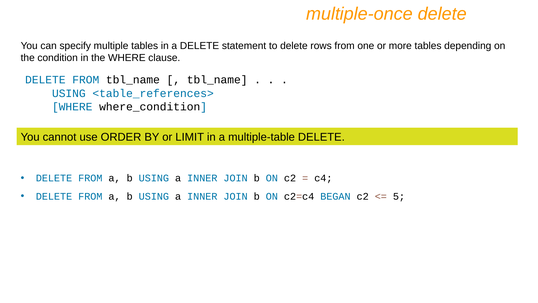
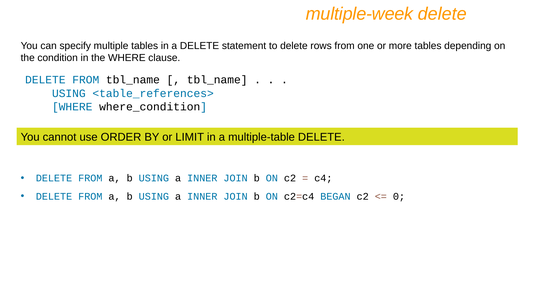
multiple-once: multiple-once -> multiple-week
5: 5 -> 0
